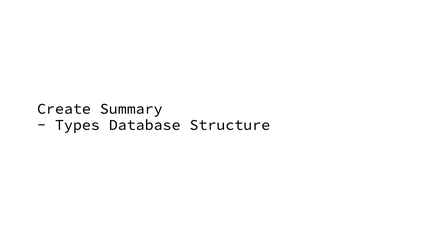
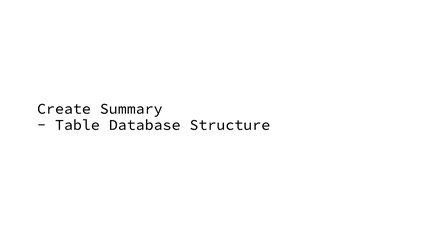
Types: Types -> Table
